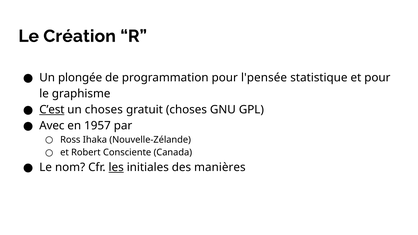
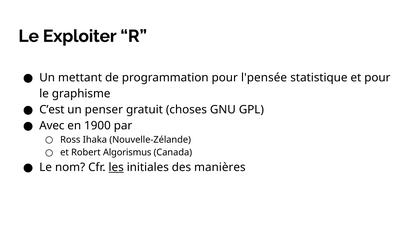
Création: Création -> Exploiter
plongée: plongée -> mettant
C’est underline: present -> none
un choses: choses -> penser
1957: 1957 -> 1900
Consciente: Consciente -> Algorismus
